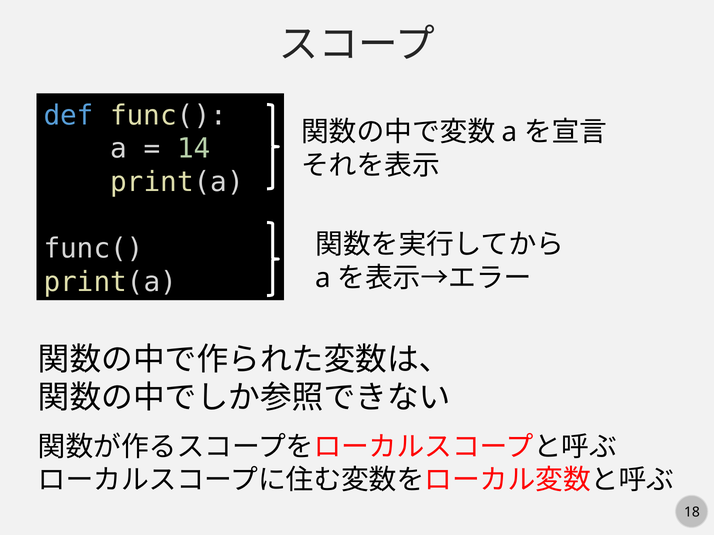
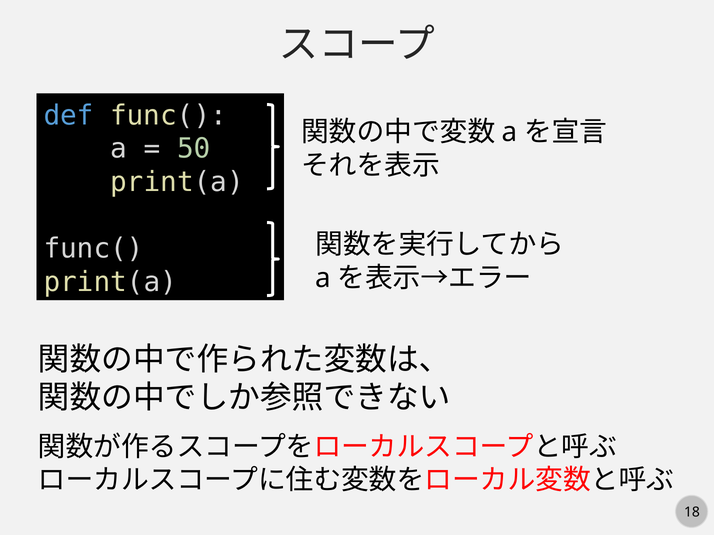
14: 14 -> 50
